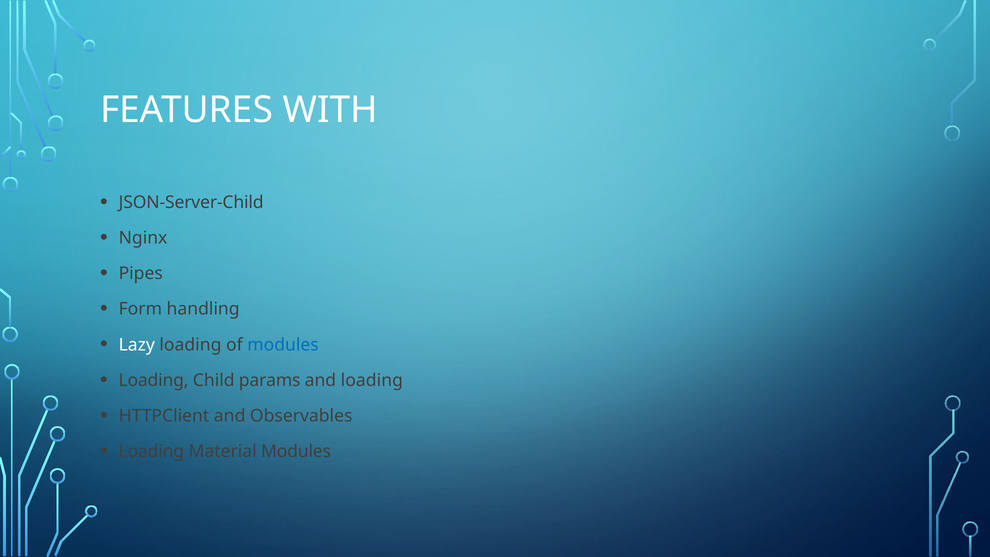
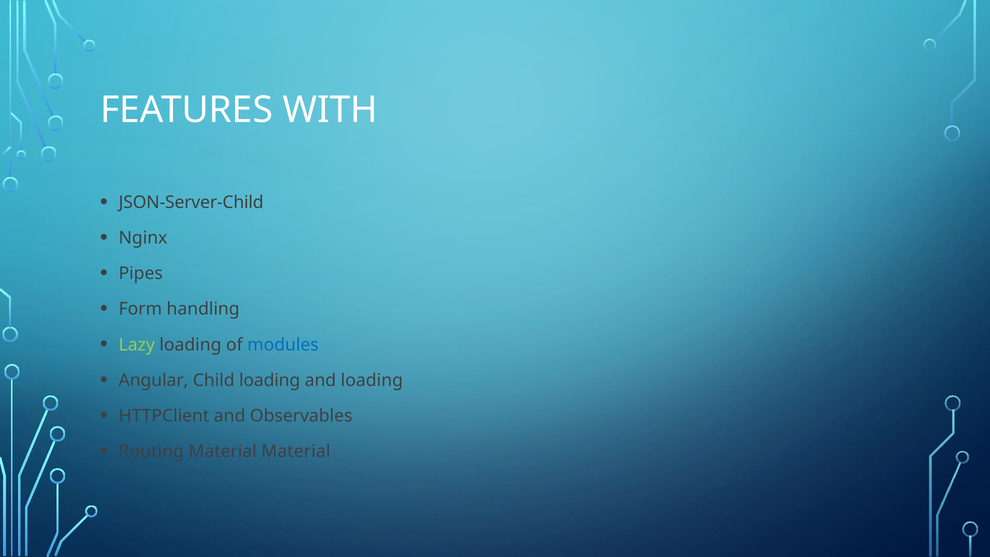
Lazy colour: white -> light green
Loading at (154, 380): Loading -> Angular
Child params: params -> loading
Loading at (151, 451): Loading -> Routing
Material Modules: Modules -> Material
